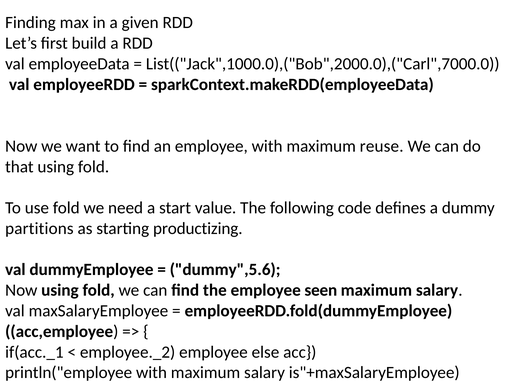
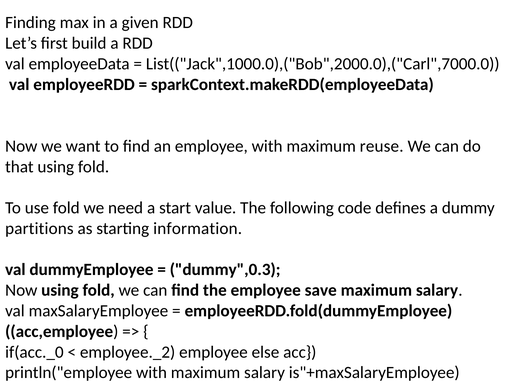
productizing: productizing -> information
dummy",5.6: dummy",5.6 -> dummy",0.3
seen: seen -> save
if(acc._1: if(acc._1 -> if(acc._0
